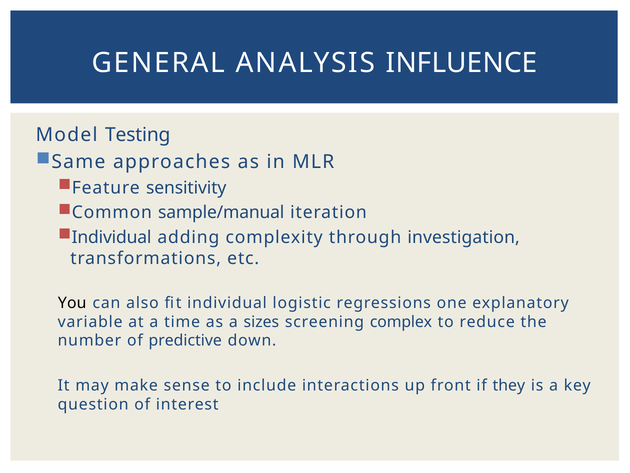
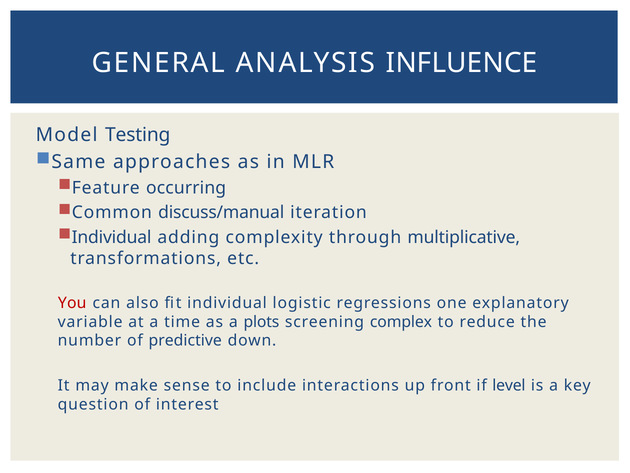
sensitivity: sensitivity -> occurring
sample/manual: sample/manual -> discuss/manual
investigation: investigation -> multiplicative
You colour: black -> red
sizes: sizes -> plots
they: they -> level
